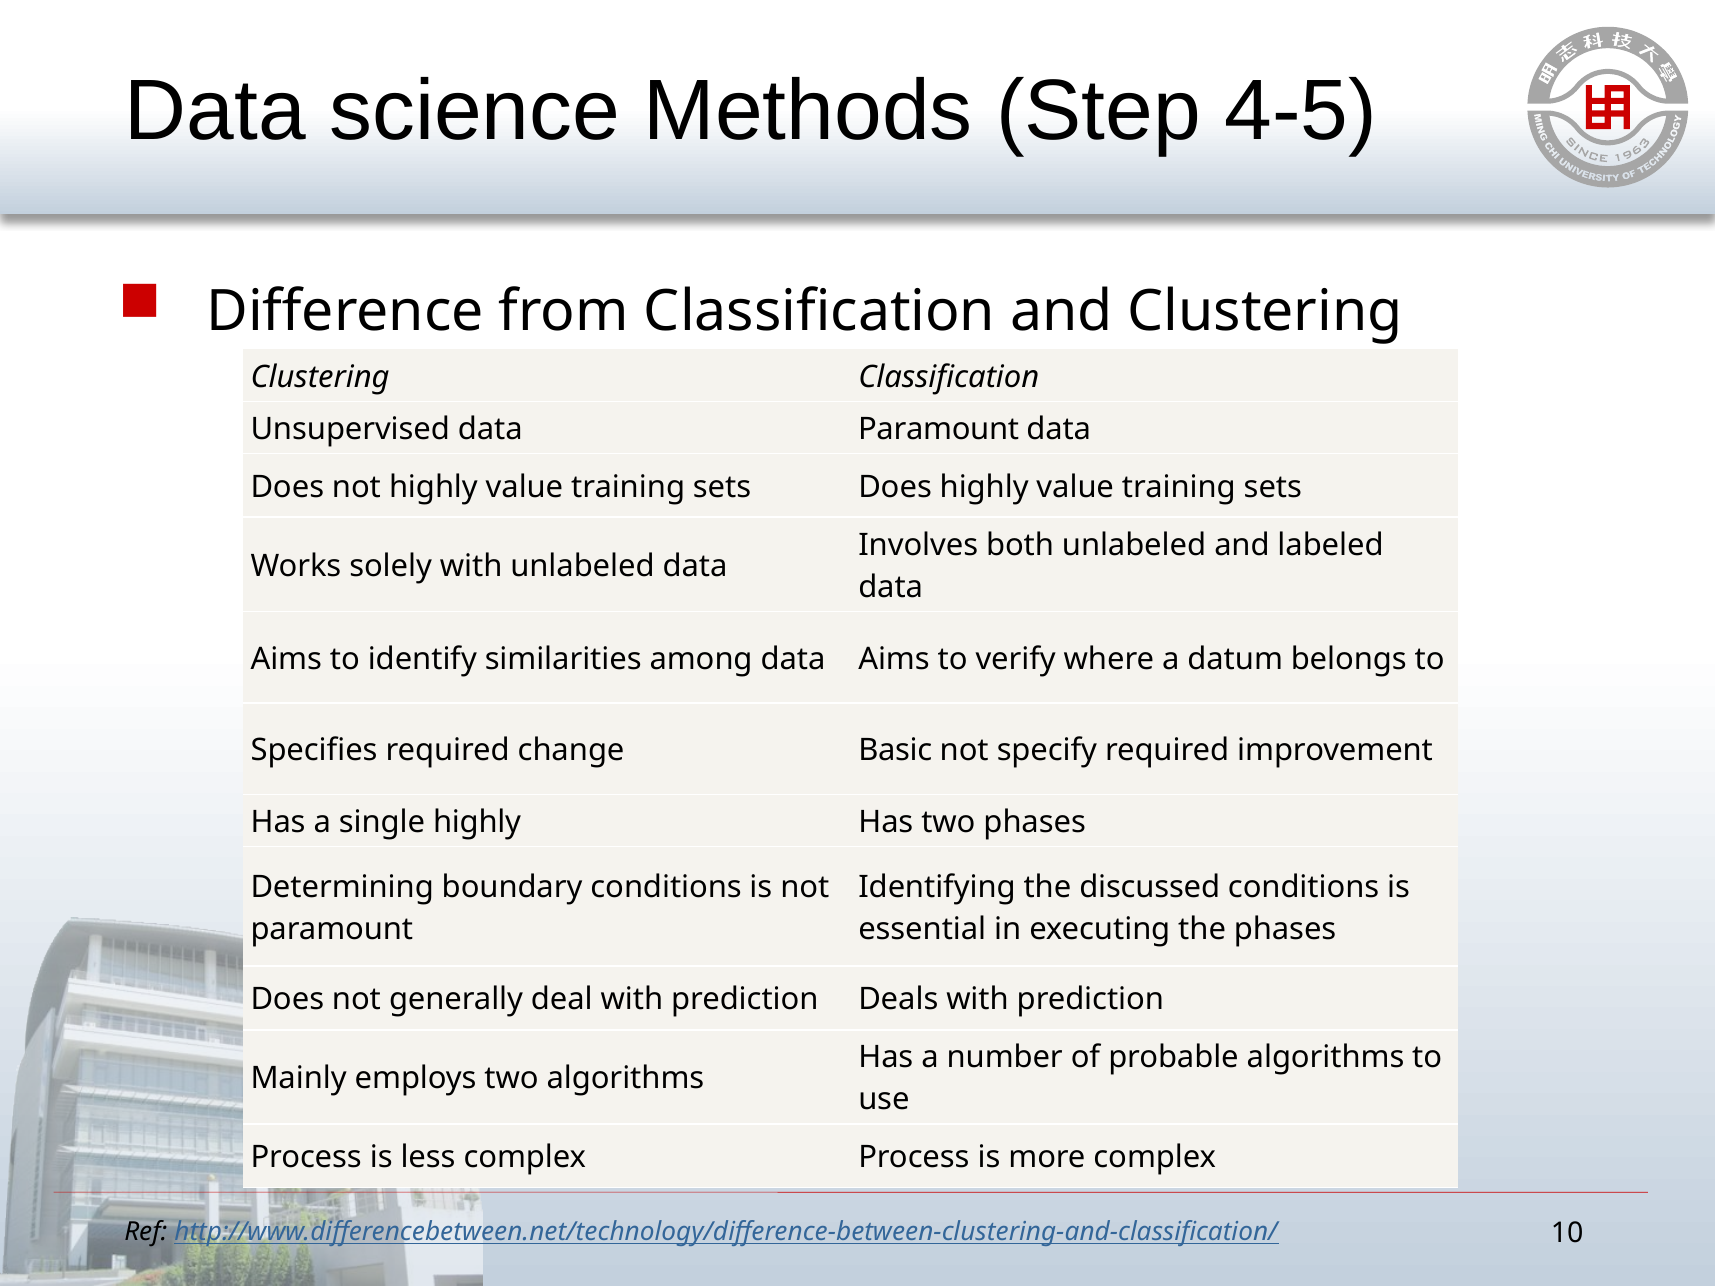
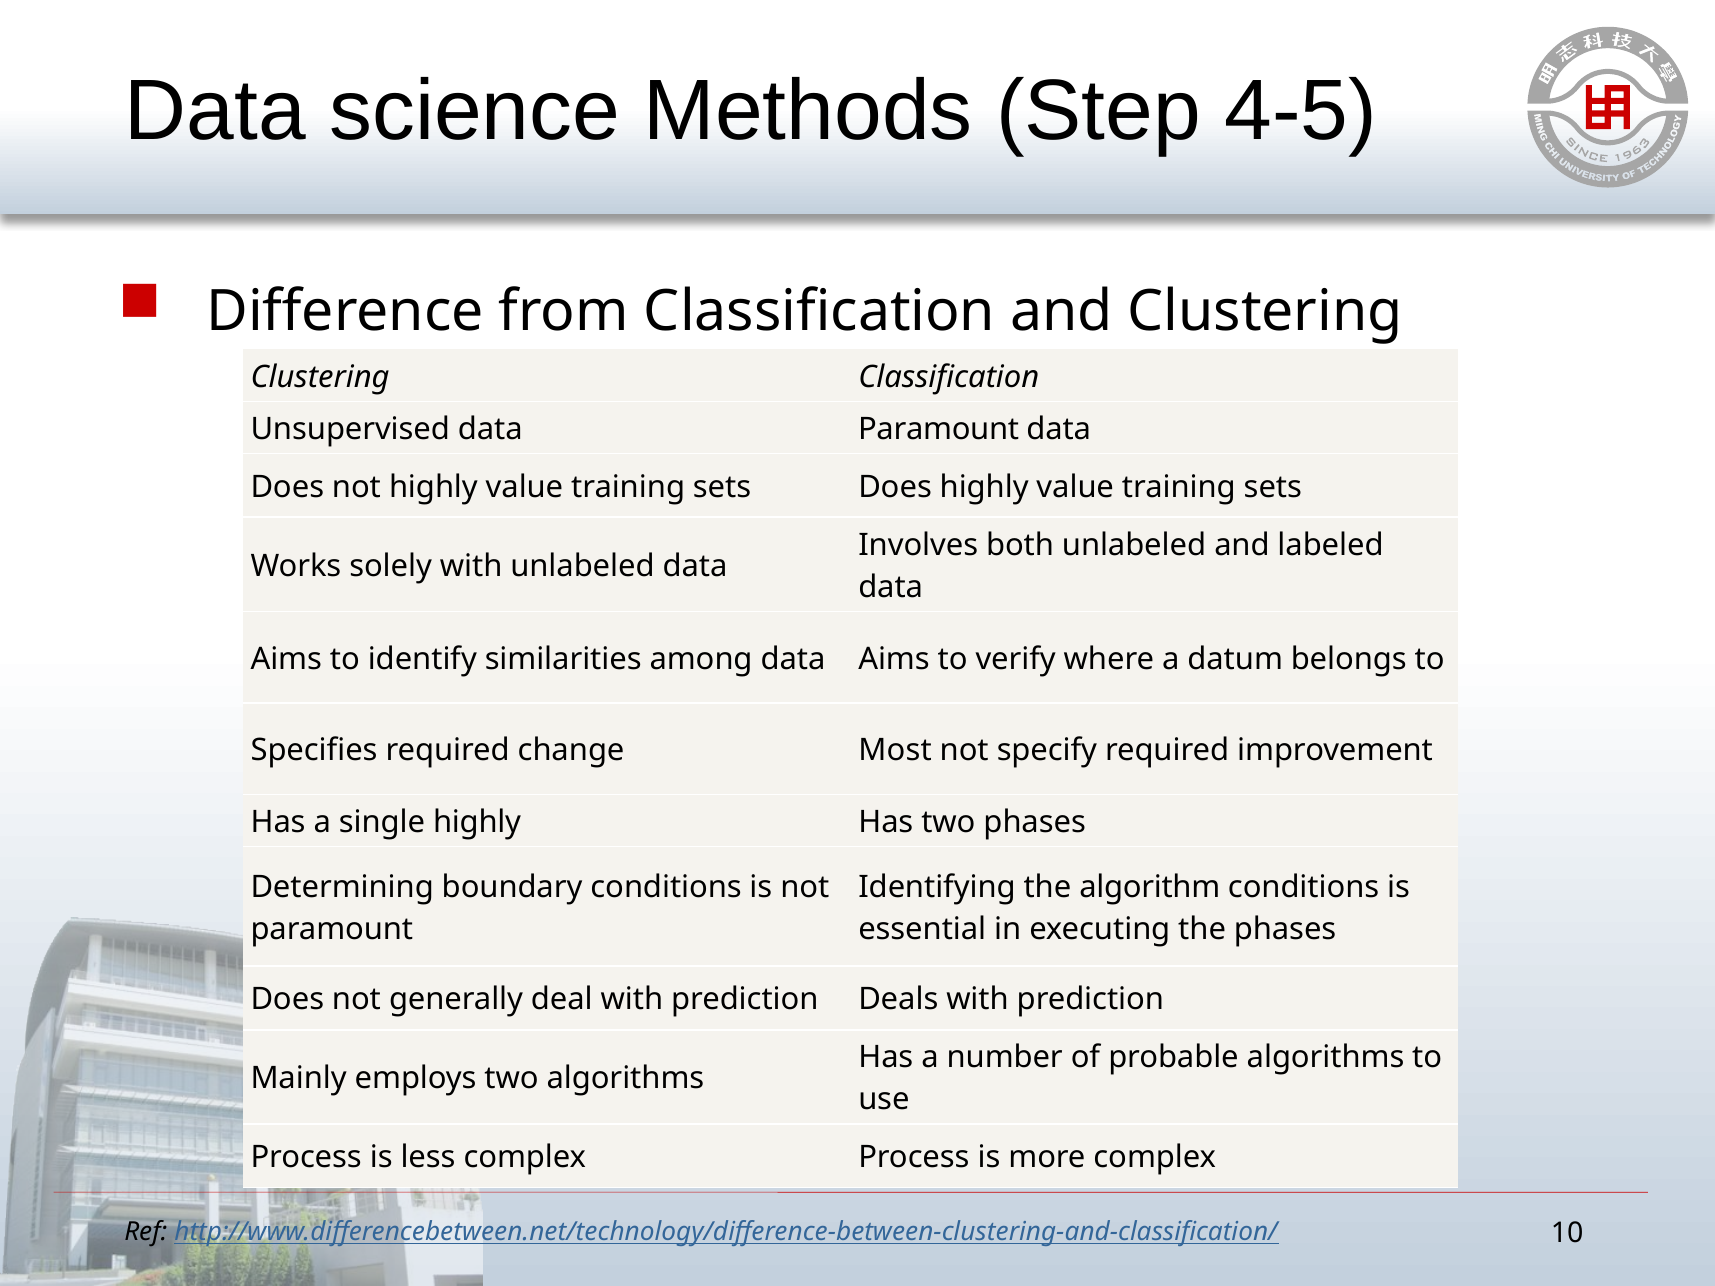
Basic: Basic -> Most
discussed: discussed -> algorithm
